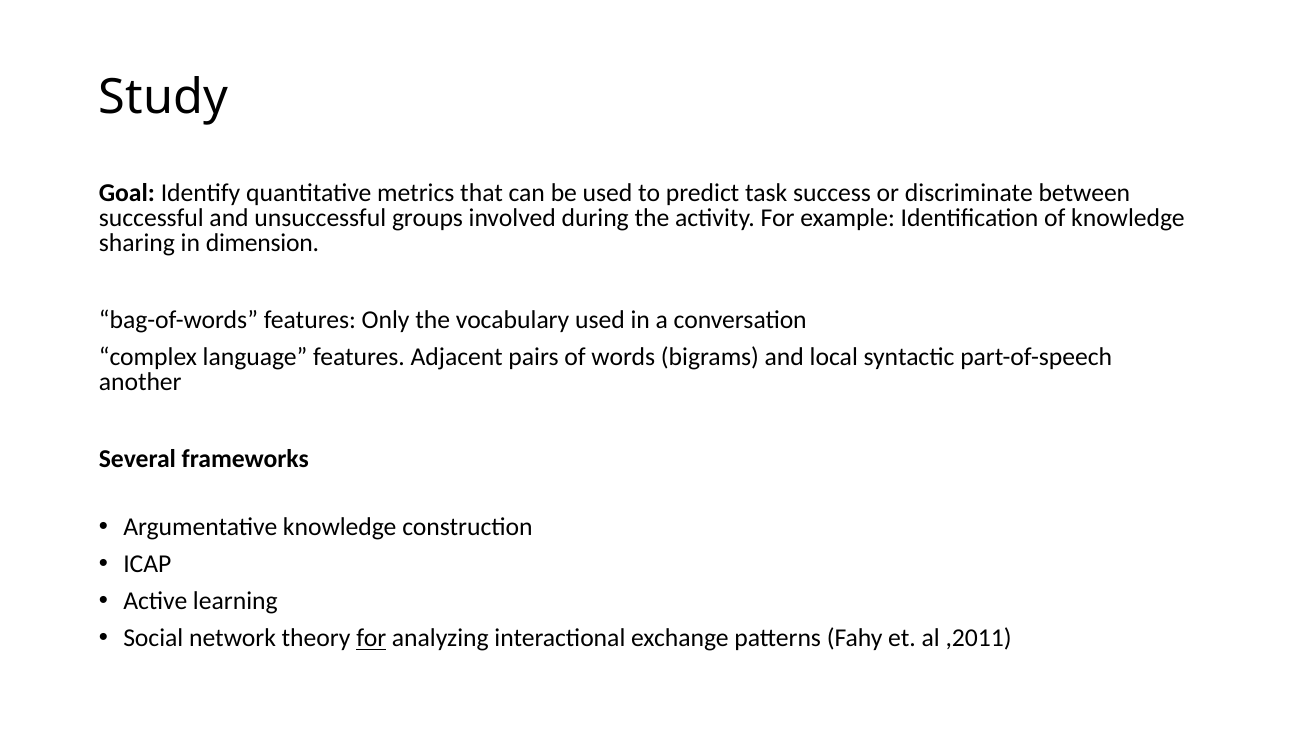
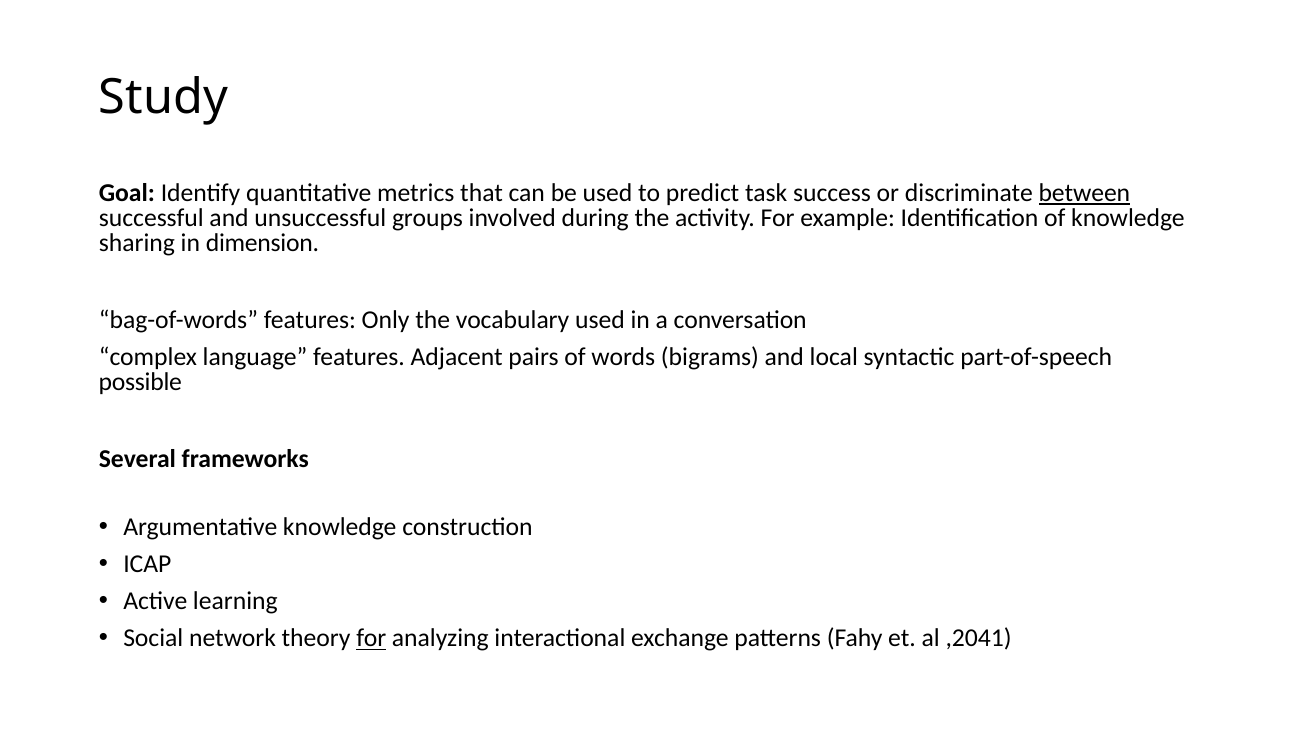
between underline: none -> present
another: another -> possible
,2011: ,2011 -> ,2041
